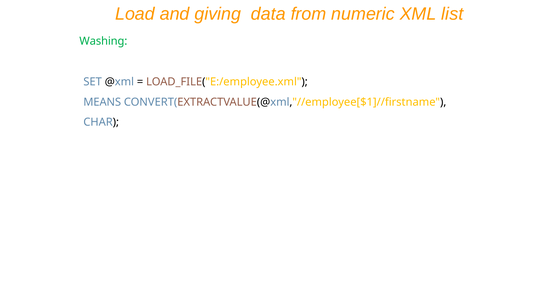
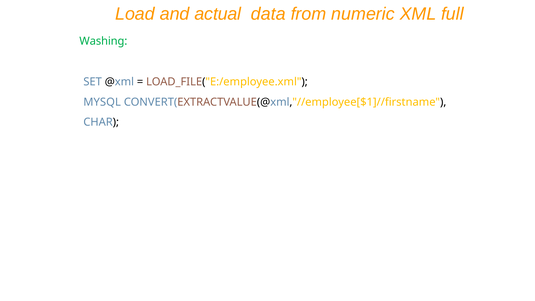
giving: giving -> actual
list: list -> full
MEANS: MEANS -> MYSQL
